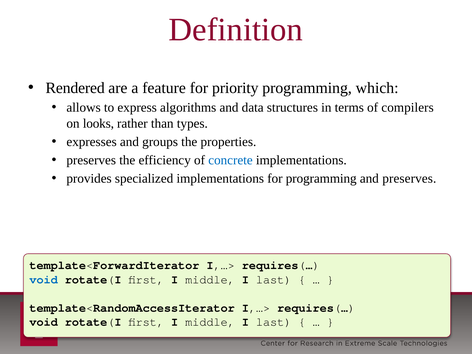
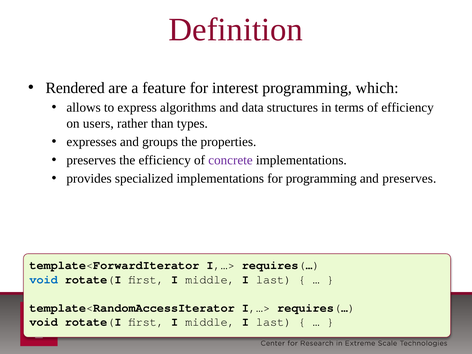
priority: priority -> interest
of compilers: compilers -> efficiency
looks: looks -> users
concrete colour: blue -> purple
